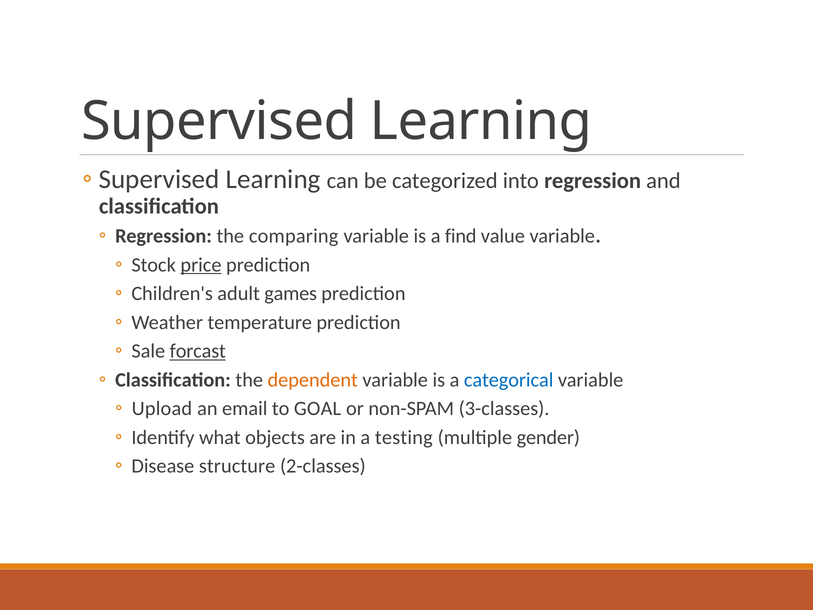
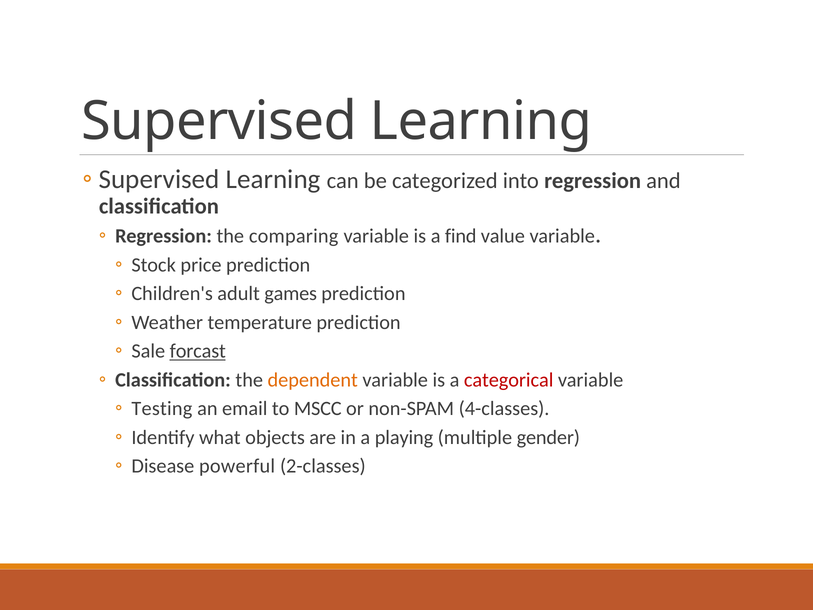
price underline: present -> none
categorical colour: blue -> red
Upload: Upload -> Testing
GOAL: GOAL -> MSCC
3-classes: 3-classes -> 4-classes
testing: testing -> playing
structure: structure -> powerful
